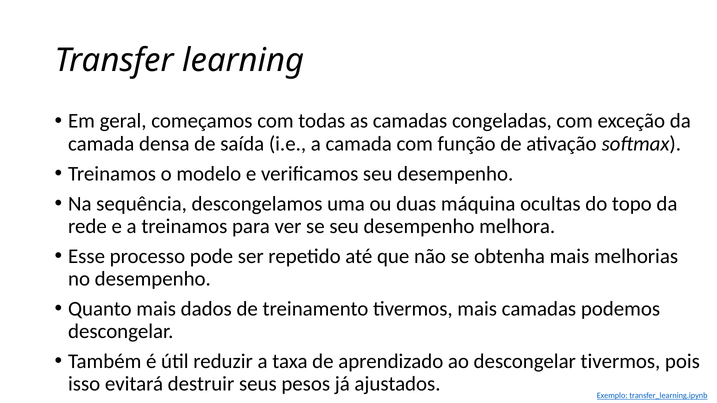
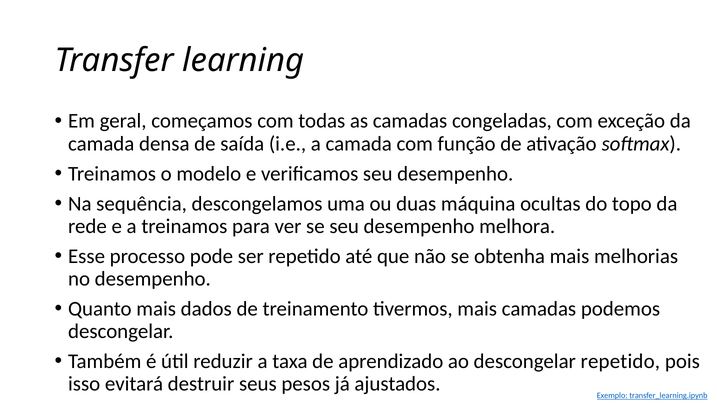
descongelar tivermos: tivermos -> repetido
